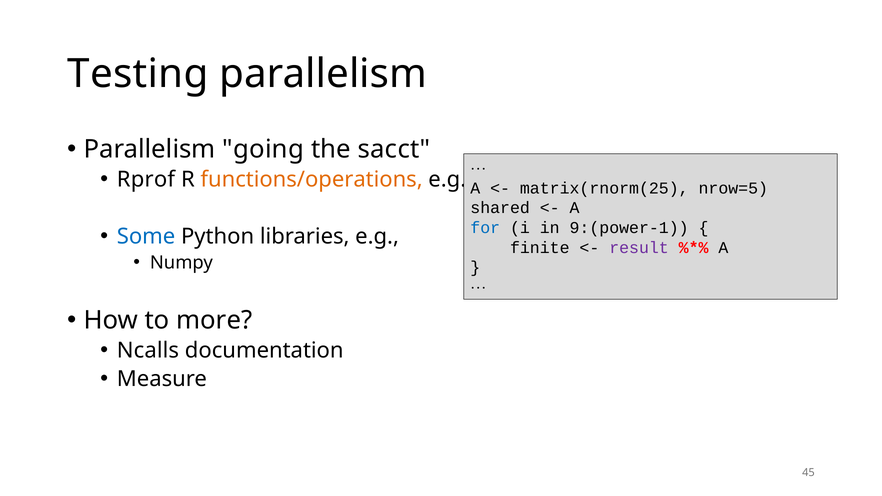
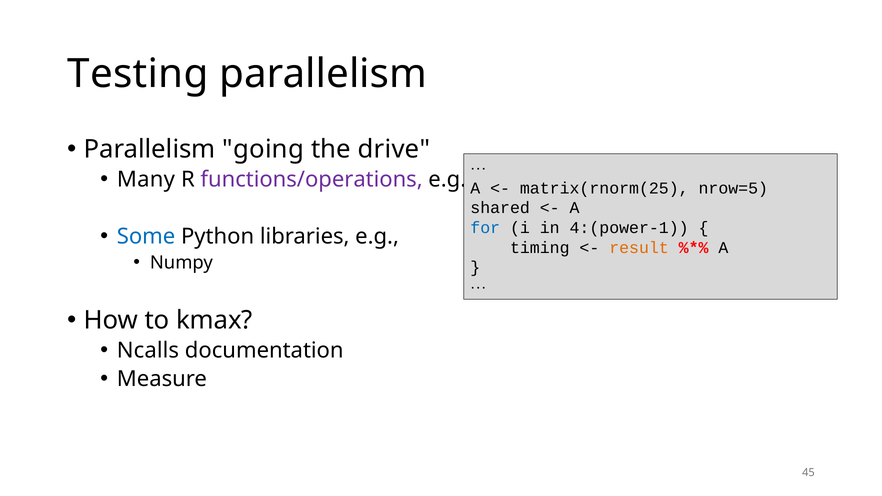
sacct: sacct -> drive
Rprof: Rprof -> Many
functions/operations colour: orange -> purple
9:(power-1: 9:(power-1 -> 4:(power-1
finite: finite -> timing
result colour: purple -> orange
more: more -> kmax
